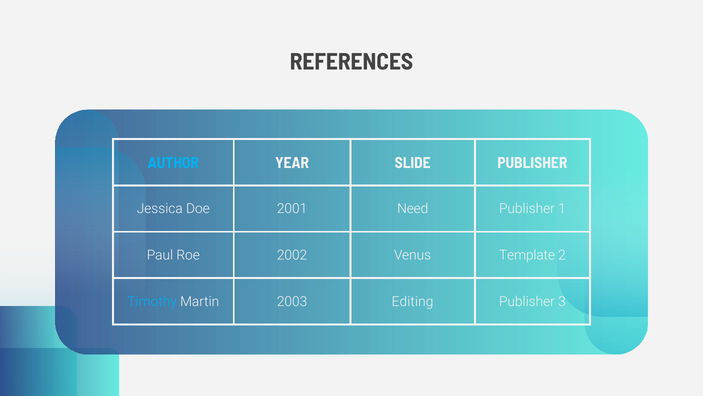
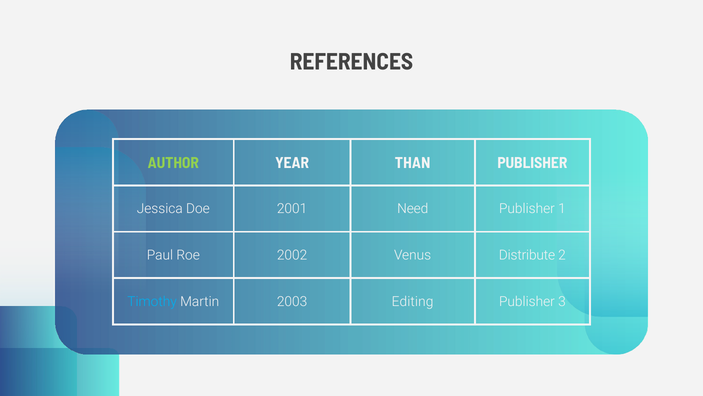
AUTHOR colour: light blue -> light green
SLIDE: SLIDE -> THAN
Template: Template -> Distribute
